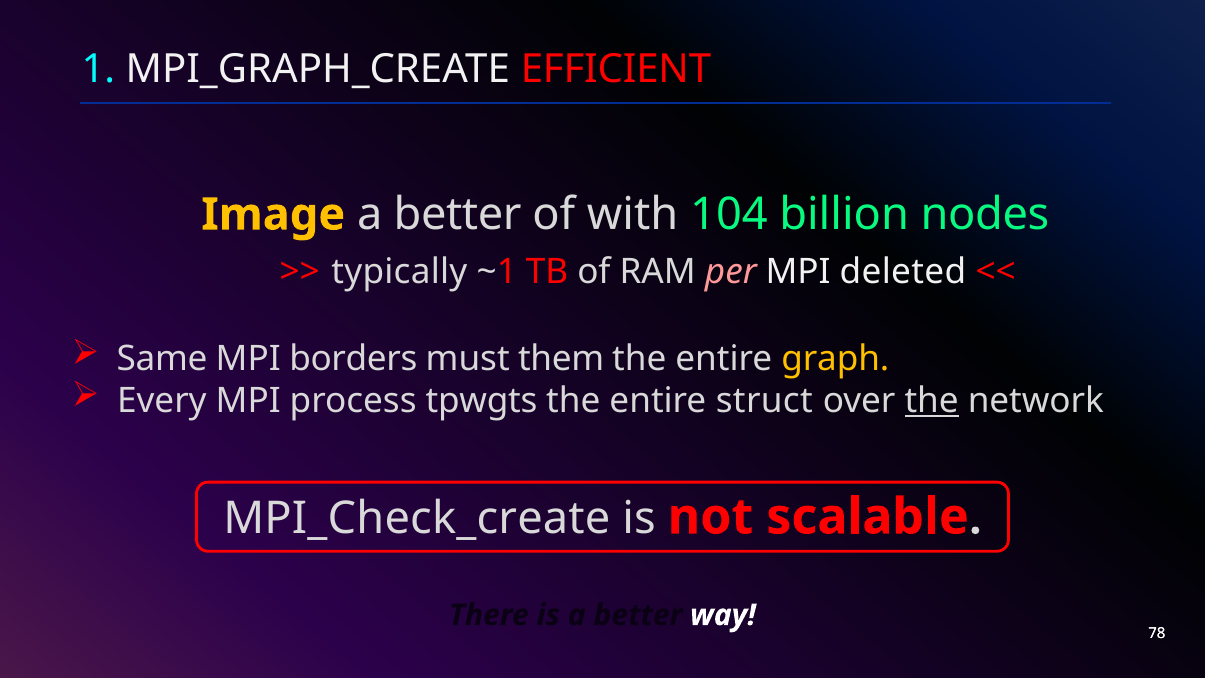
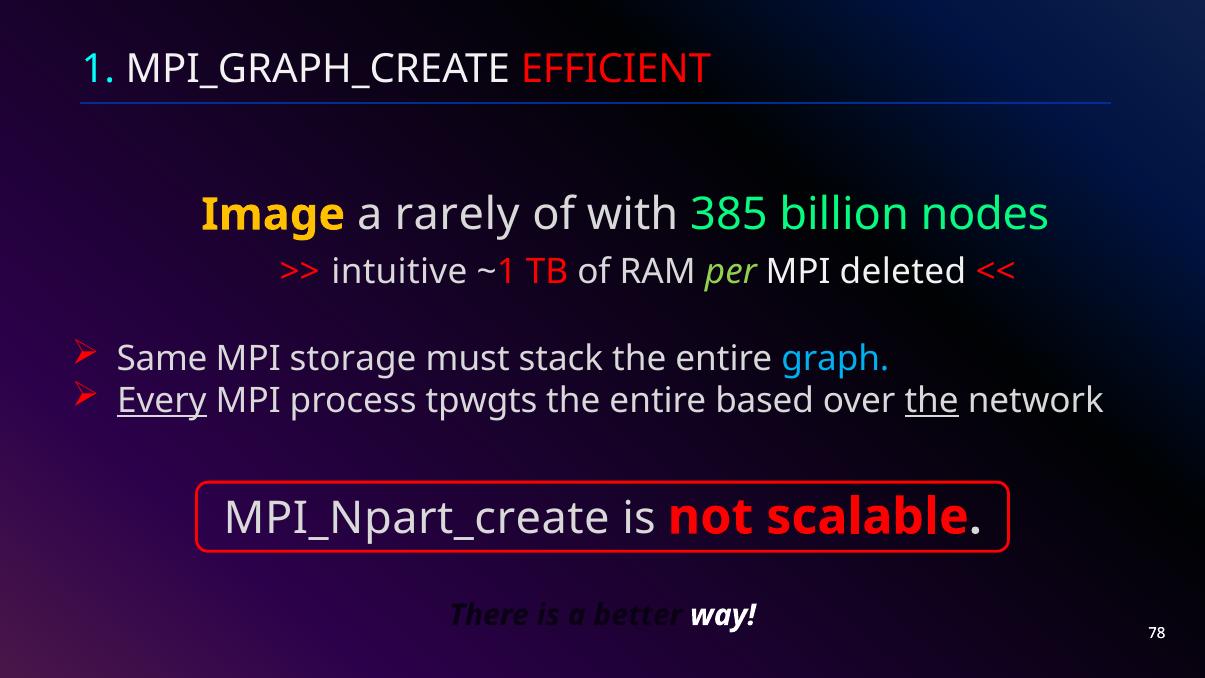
better at (458, 215): better -> rarely
104: 104 -> 385
typically: typically -> intuitive
per colour: pink -> light green
borders: borders -> storage
them: them -> stack
graph colour: yellow -> light blue
Every underline: none -> present
struct: struct -> based
MPI_Check_create: MPI_Check_create -> MPI_Npart_create
